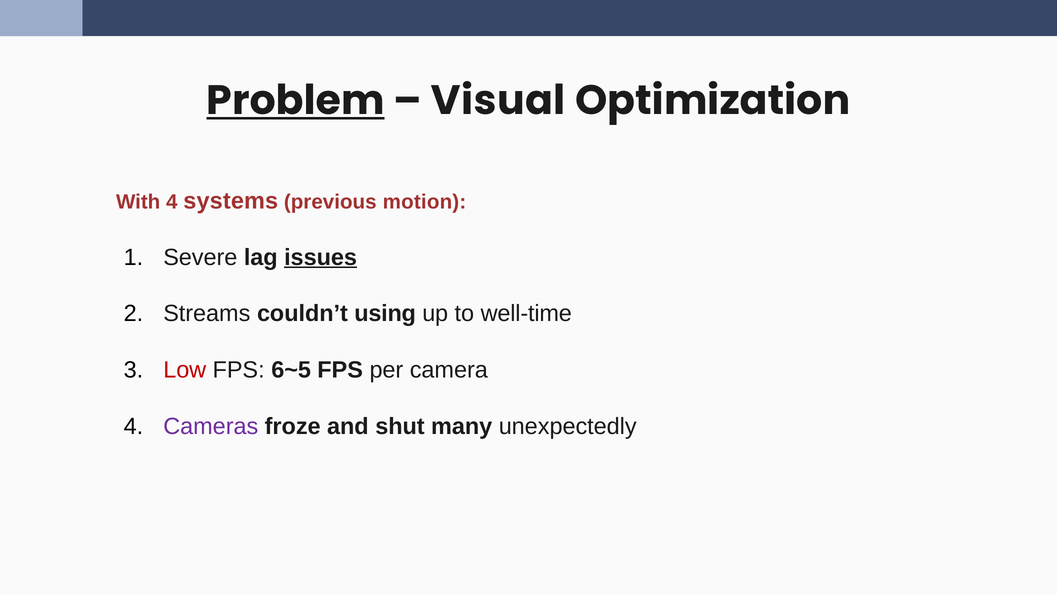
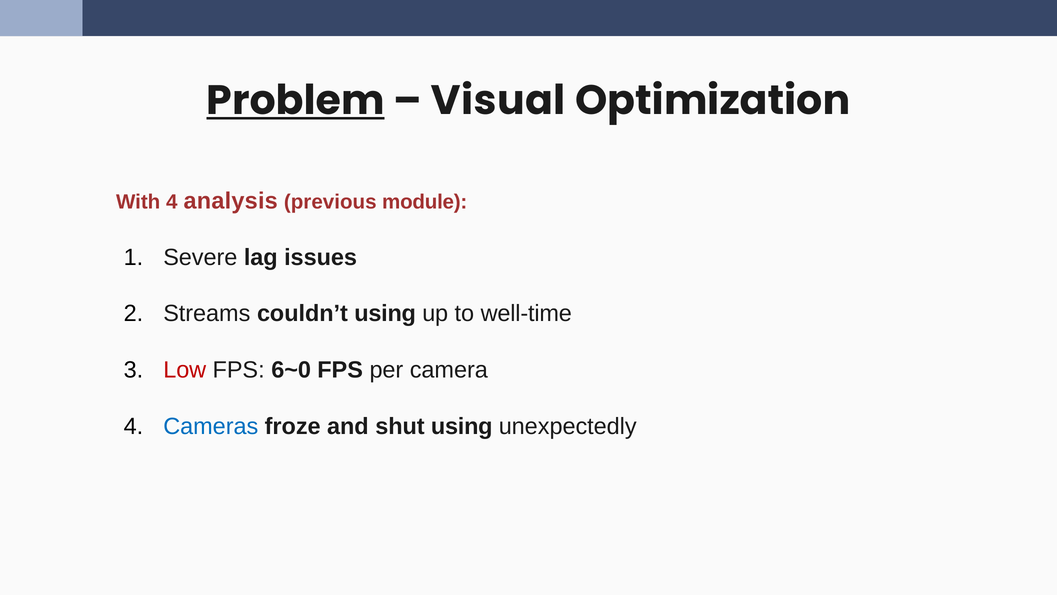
systems: systems -> analysis
motion: motion -> module
issues underline: present -> none
6~5: 6~5 -> 6~0
Cameras colour: purple -> blue
shut many: many -> using
